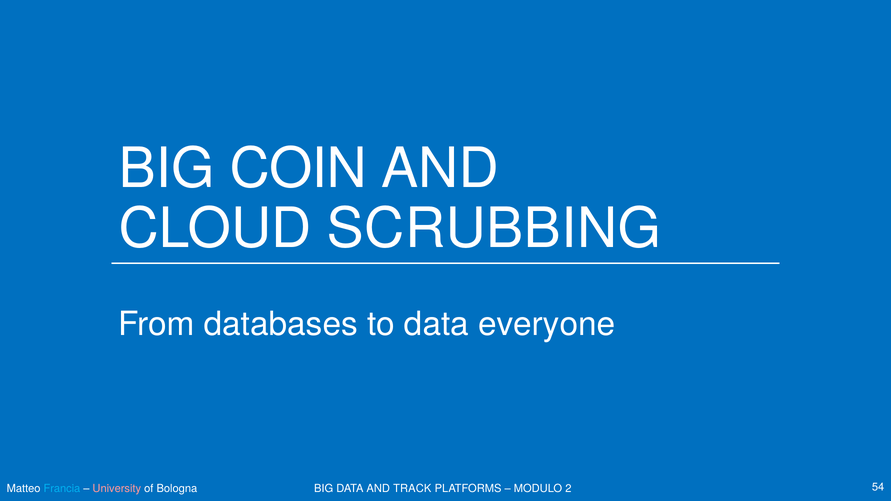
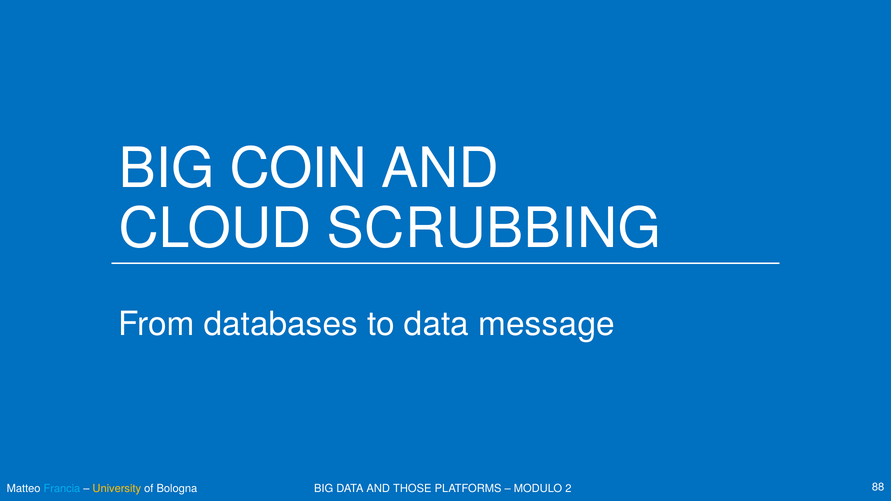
everyone: everyone -> message
University colour: pink -> yellow
TRACK: TRACK -> THOSE
54: 54 -> 88
